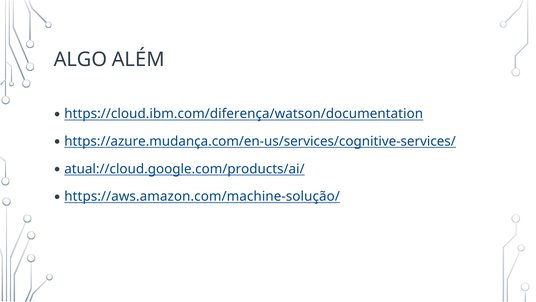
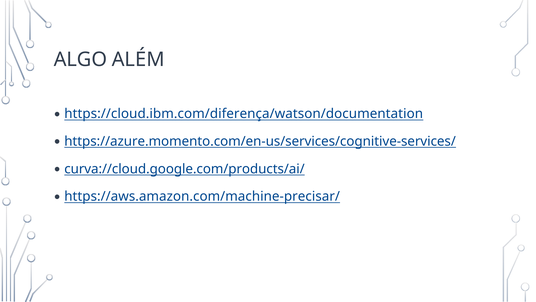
https://azure.mudança.com/en-us/services/cognitive-services/: https://azure.mudança.com/en-us/services/cognitive-services/ -> https://azure.momento.com/en-us/services/cognitive-services/
atual://cloud.google.com/products/ai/: atual://cloud.google.com/products/ai/ -> curva://cloud.google.com/products/ai/
https://aws.amazon.com/machine-solução/: https://aws.amazon.com/machine-solução/ -> https://aws.amazon.com/machine-precisar/
